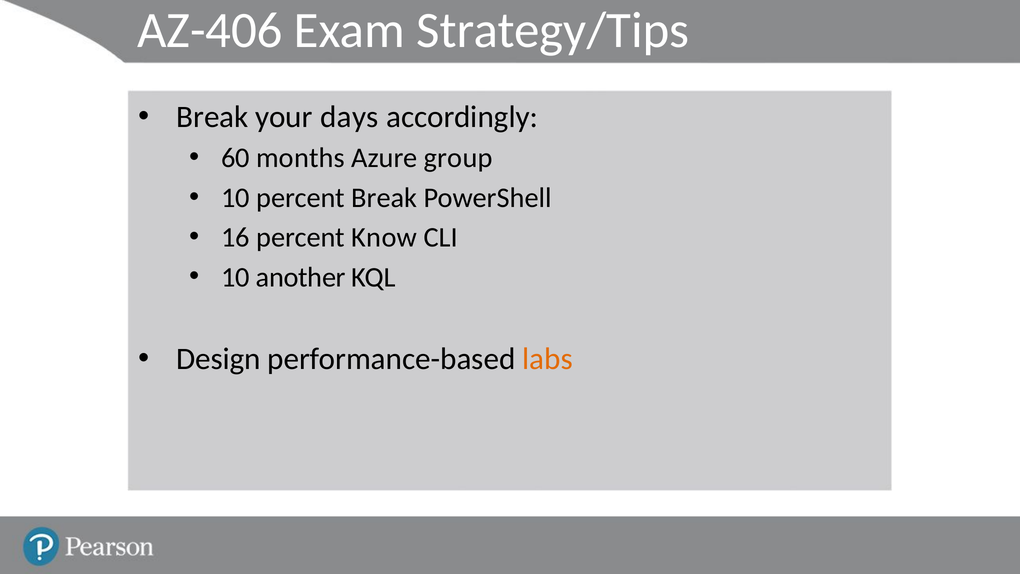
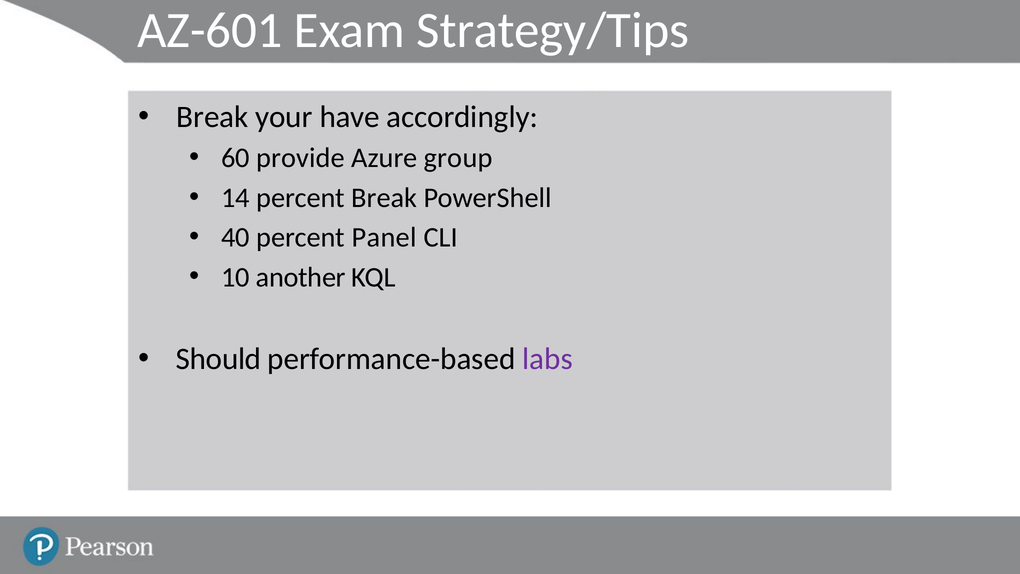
AZ-406: AZ-406 -> AZ-601
days: days -> have
months: months -> provide
10 at (235, 198): 10 -> 14
16: 16 -> 40
Know: Know -> Panel
Design: Design -> Should
labs colour: orange -> purple
